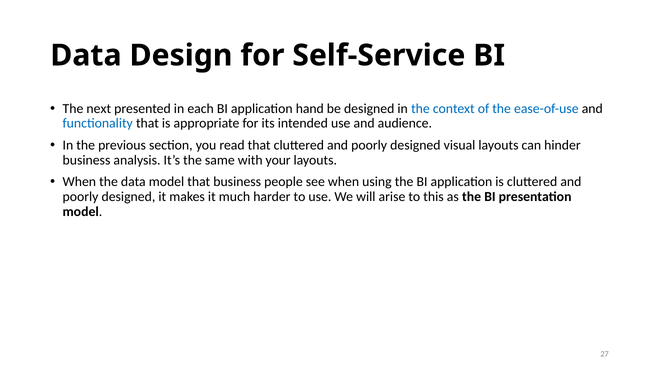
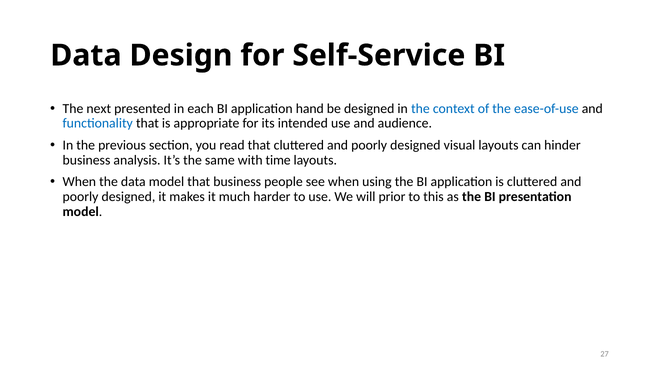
your: your -> time
arise: arise -> prior
